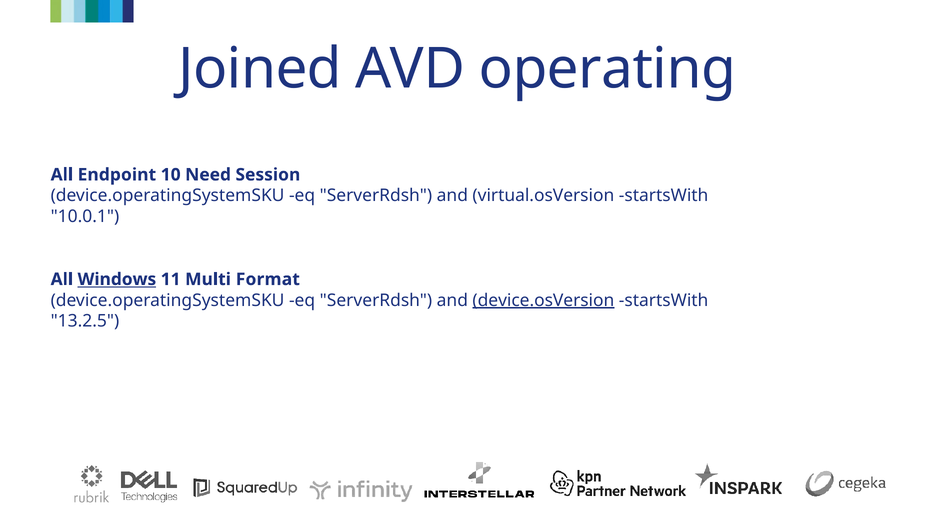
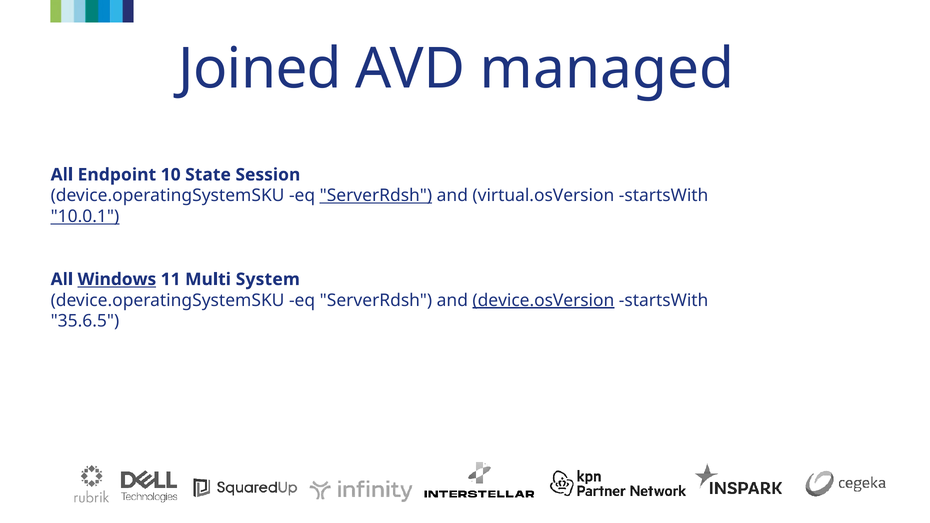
operating: operating -> managed
Need: Need -> State
ServerRdsh at (376, 196) underline: none -> present
10.0.1 underline: none -> present
Format: Format -> System
13.2.5: 13.2.5 -> 35.6.5
